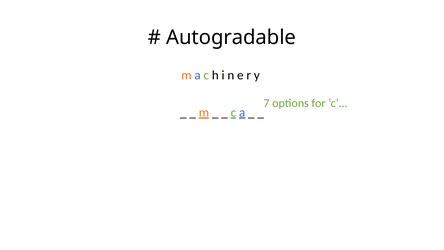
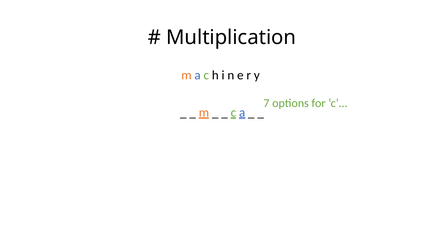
Autogradable: Autogradable -> Multiplication
